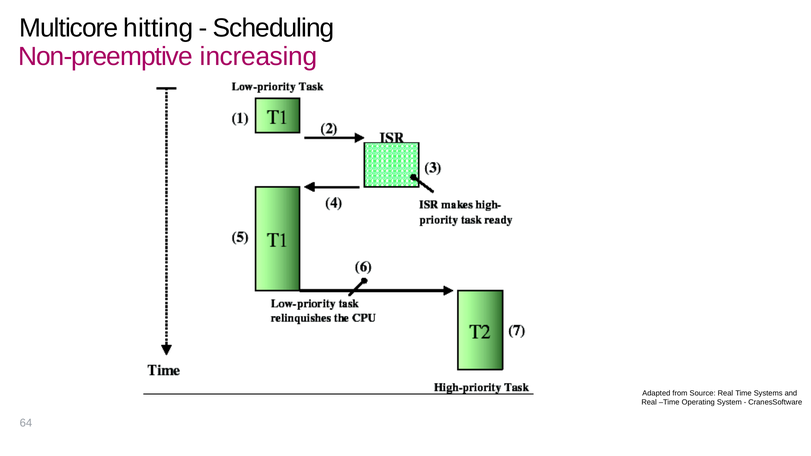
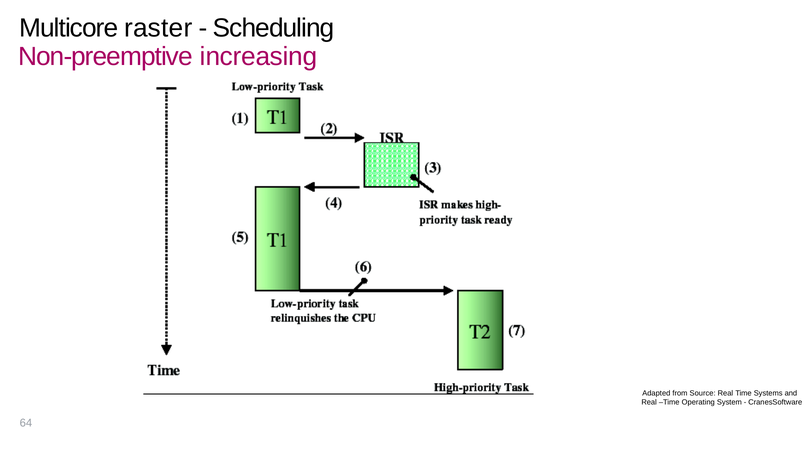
hitting: hitting -> raster
